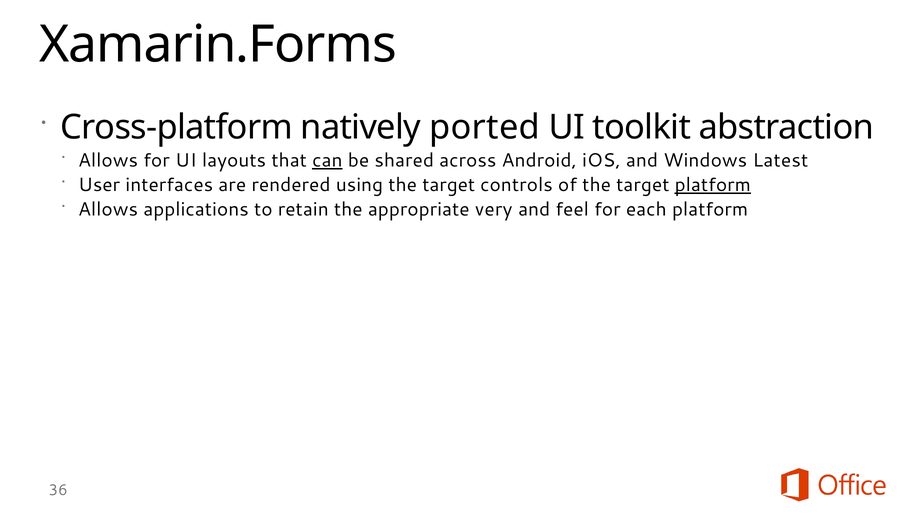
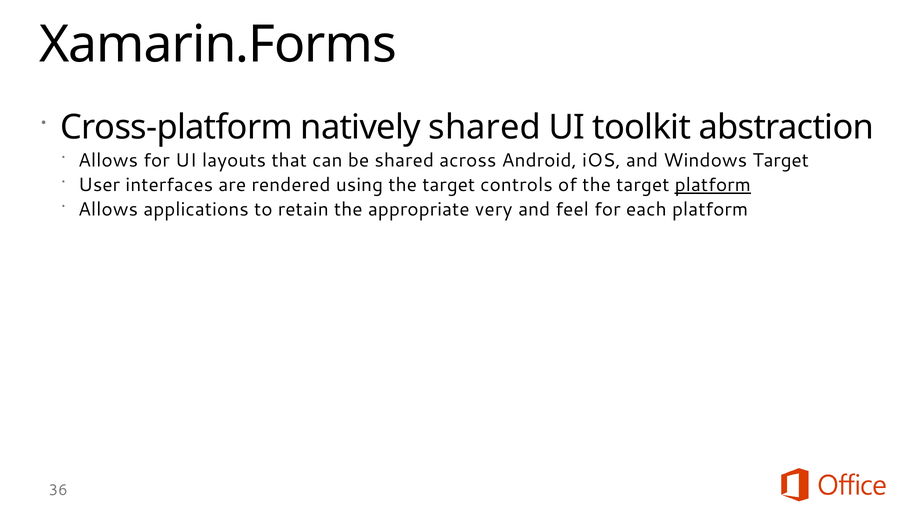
natively ported: ported -> shared
can underline: present -> none
Windows Latest: Latest -> Target
